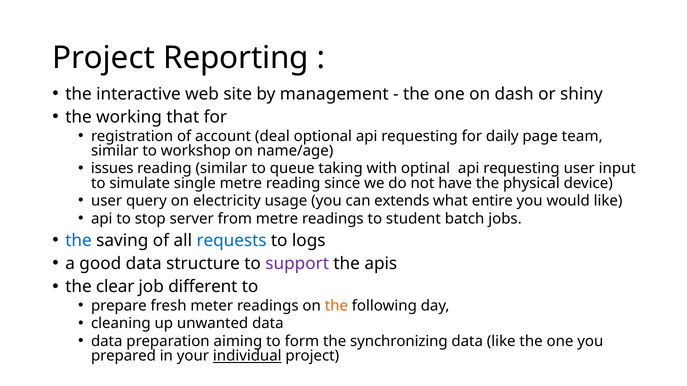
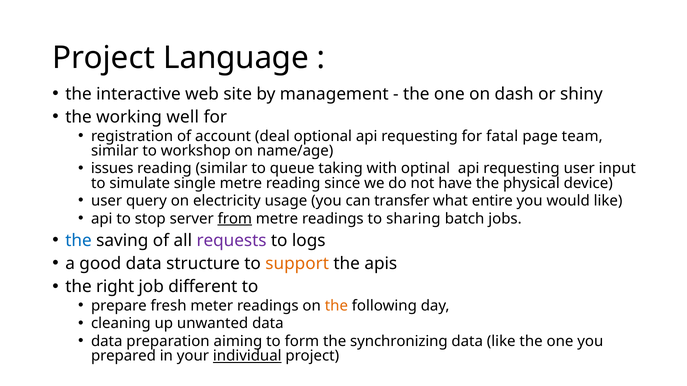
Reporting: Reporting -> Language
that: that -> well
daily: daily -> fatal
extends: extends -> transfer
from underline: none -> present
student: student -> sharing
requests colour: blue -> purple
support colour: purple -> orange
clear: clear -> right
